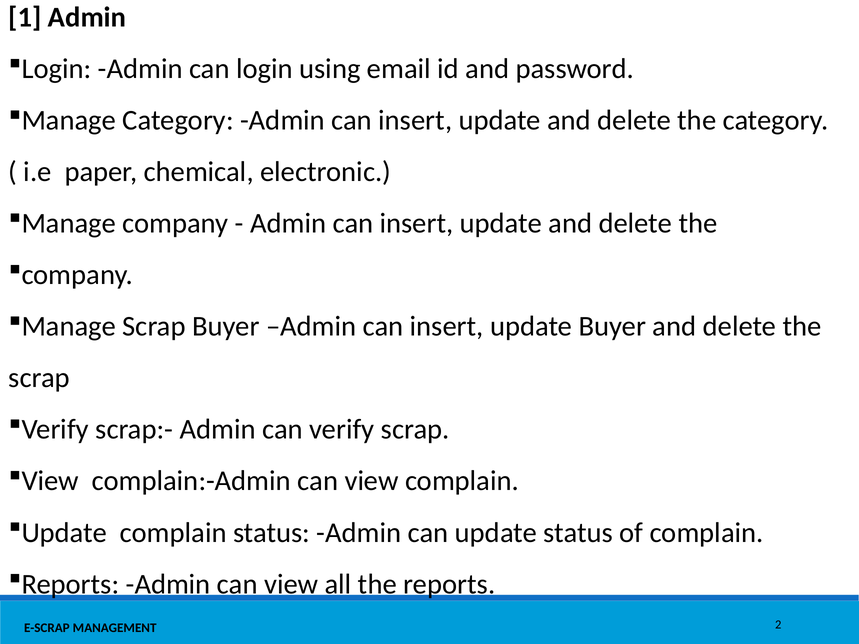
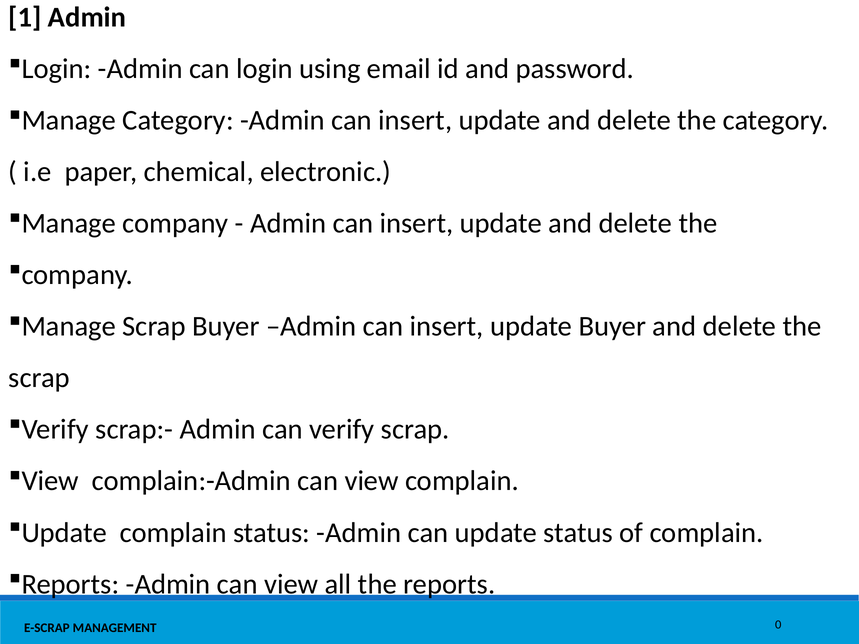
2: 2 -> 0
